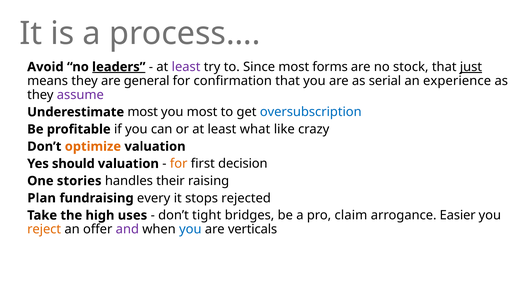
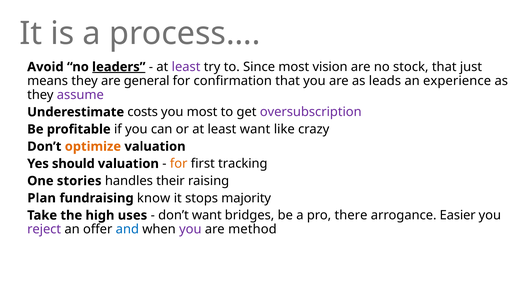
forms: forms -> vision
just underline: present -> none
serial: serial -> leads
Underestimate most: most -> costs
oversubscription colour: blue -> purple
least what: what -> want
decision: decision -> tracking
every: every -> know
rejected: rejected -> majority
don’t tight: tight -> want
claim: claim -> there
reject colour: orange -> purple
and at (127, 229) colour: purple -> blue
you at (190, 229) colour: blue -> purple
verticals: verticals -> method
